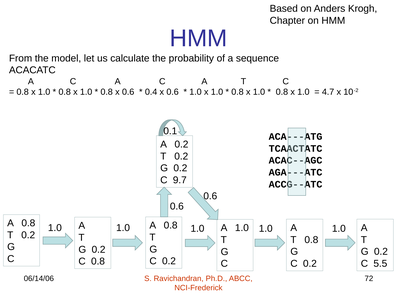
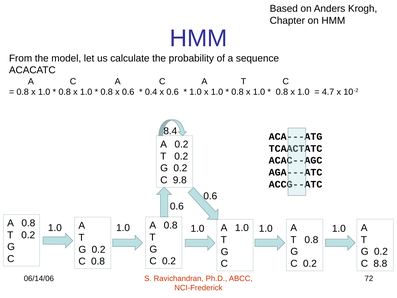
0.1: 0.1 -> 8.4
9.7: 9.7 -> 9.8
5.5: 5.5 -> 8.8
